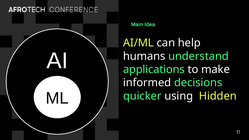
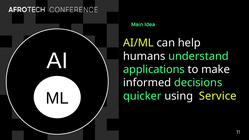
Hidden: Hidden -> Service
